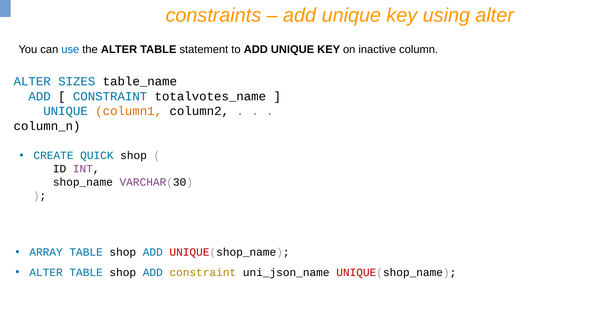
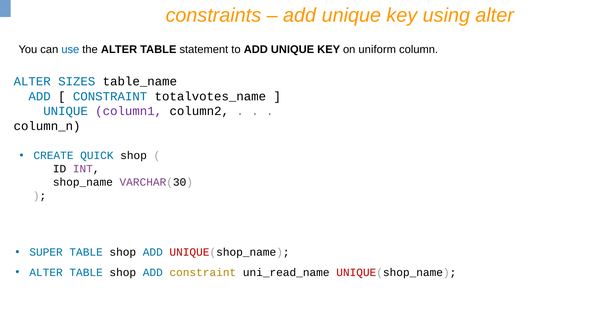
inactive: inactive -> uniform
column1 colour: orange -> purple
ARRAY: ARRAY -> SUPER
uni_json_name: uni_json_name -> uni_read_name
